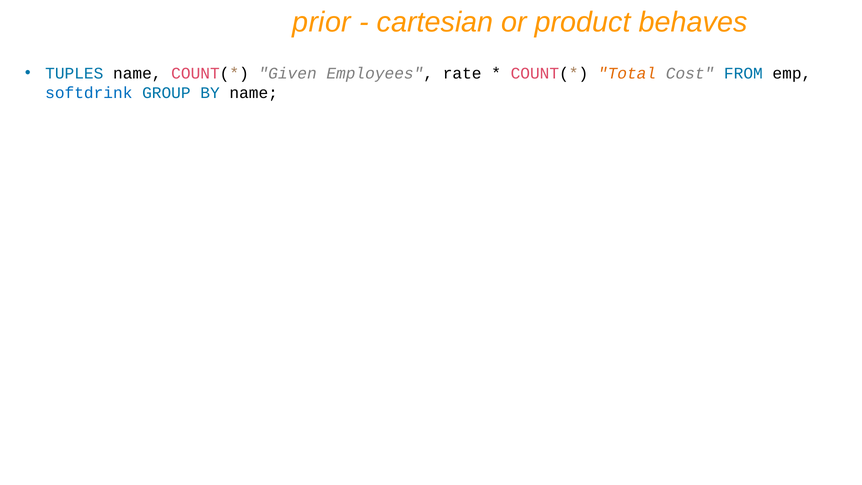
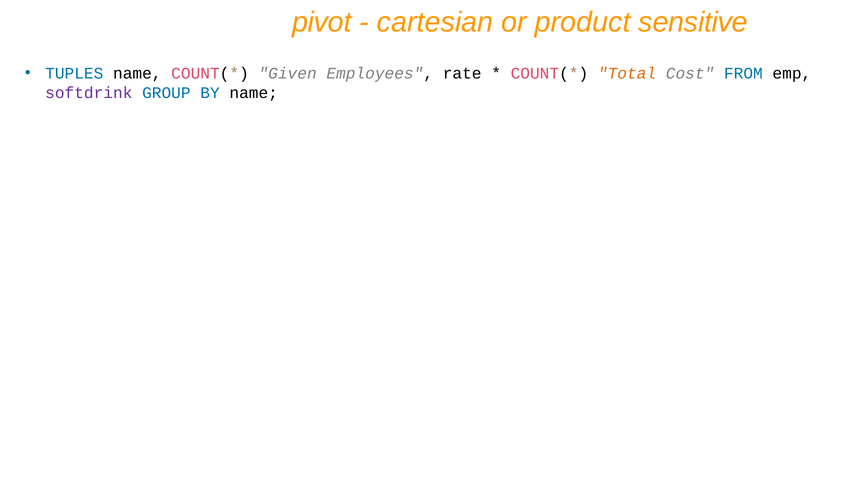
prior: prior -> pivot
behaves: behaves -> sensitive
softdrink colour: blue -> purple
